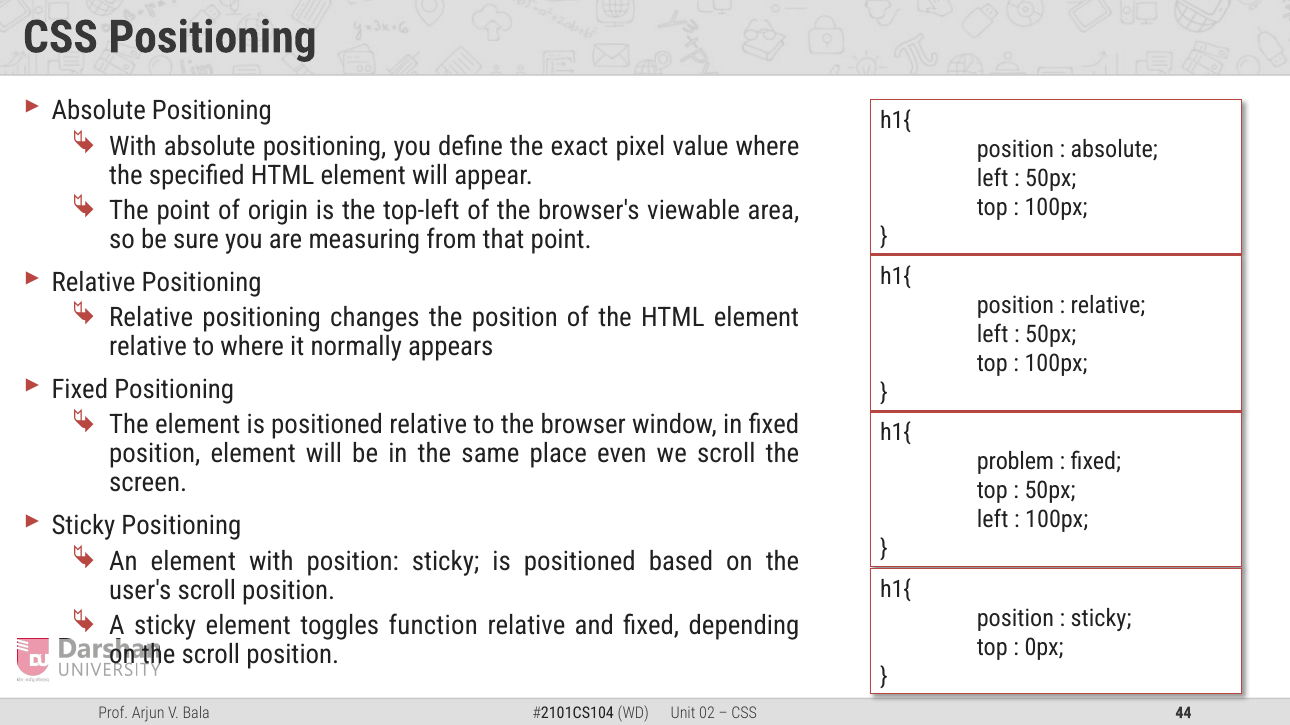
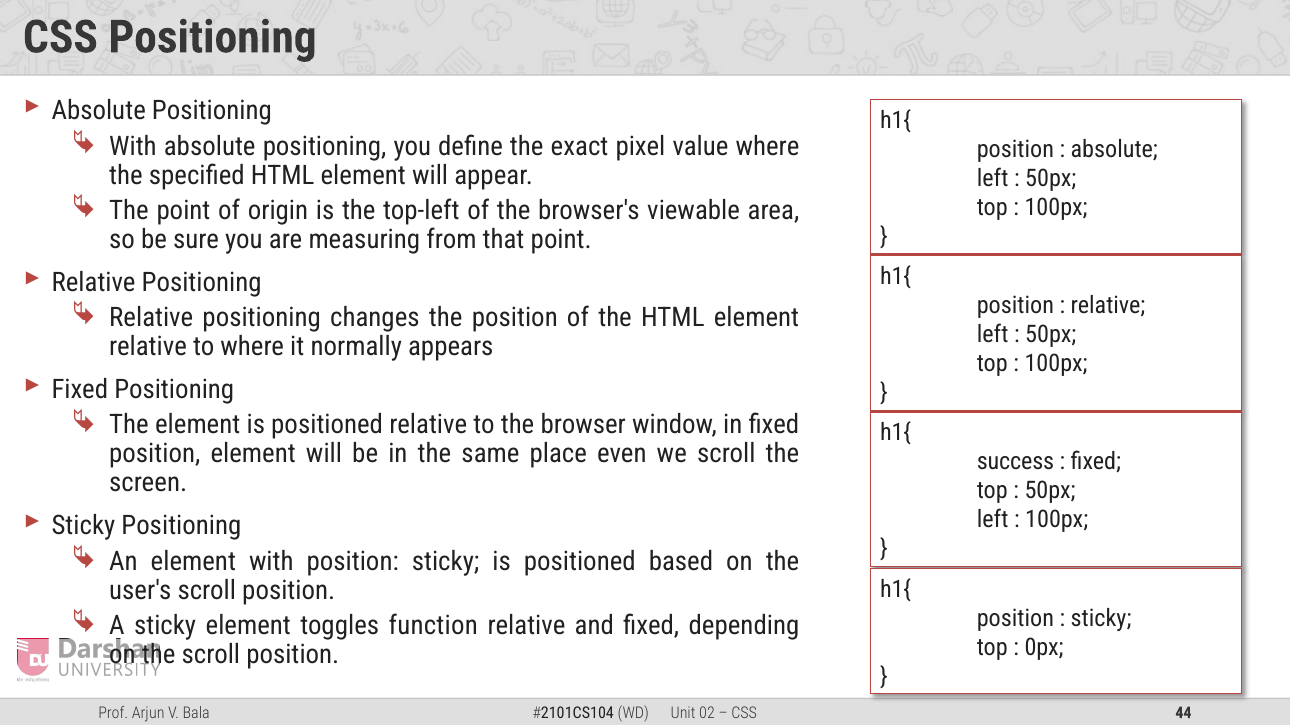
problem: problem -> success
